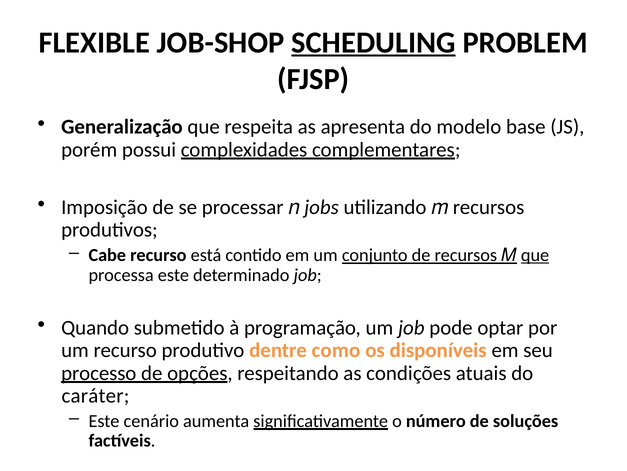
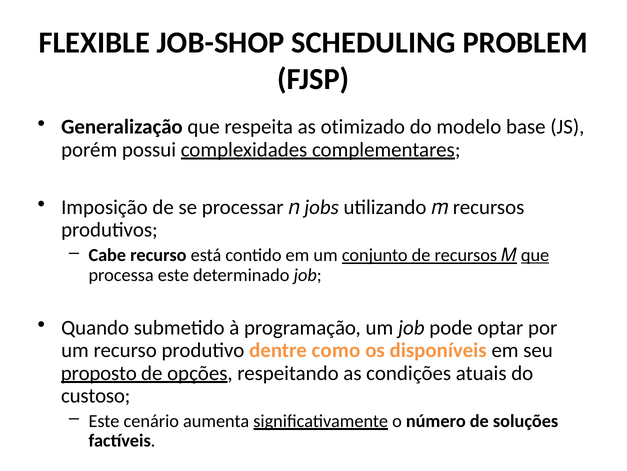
SCHEDULING underline: present -> none
apresenta: apresenta -> otimizado
processo: processo -> proposto
caráter: caráter -> custoso
